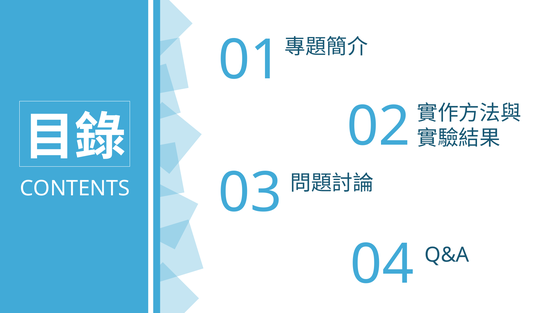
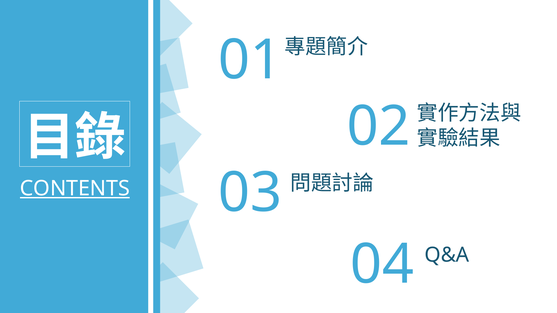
CONTENTS underline: none -> present
